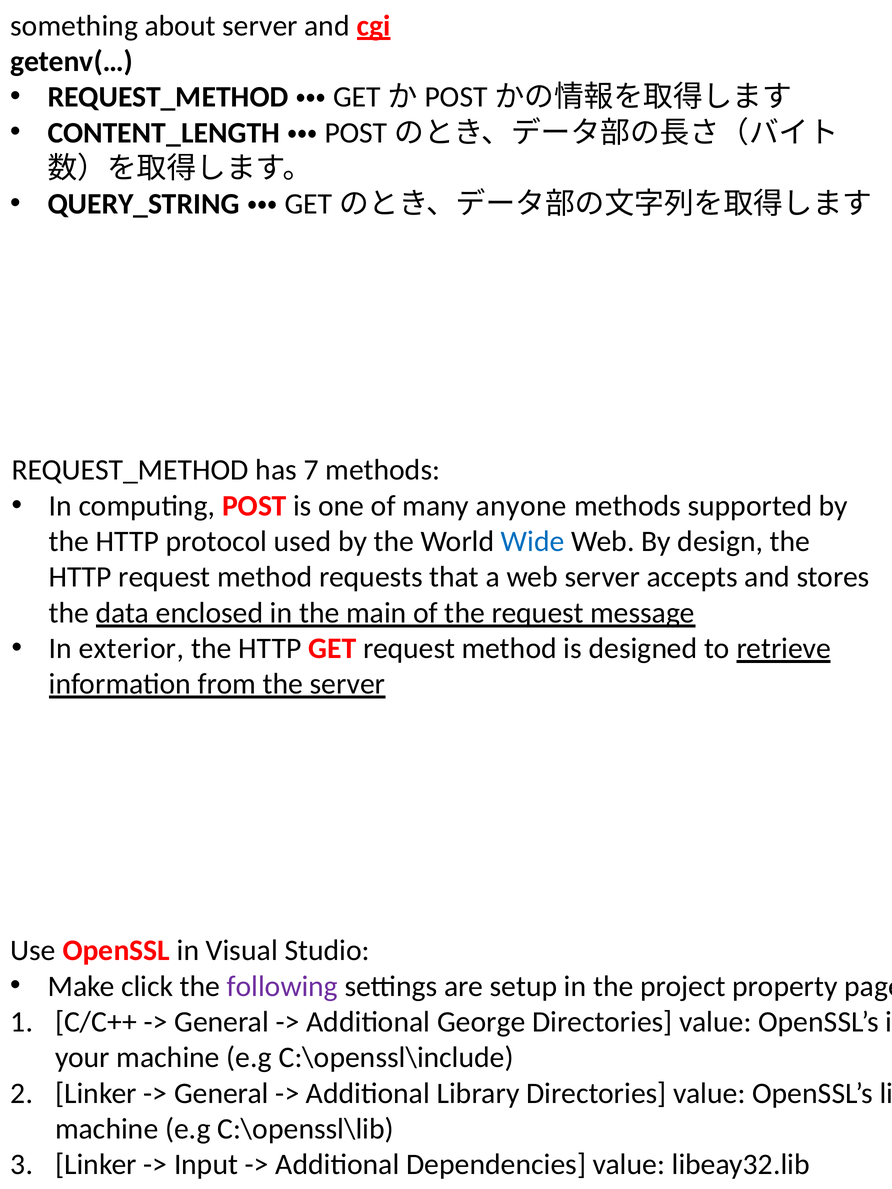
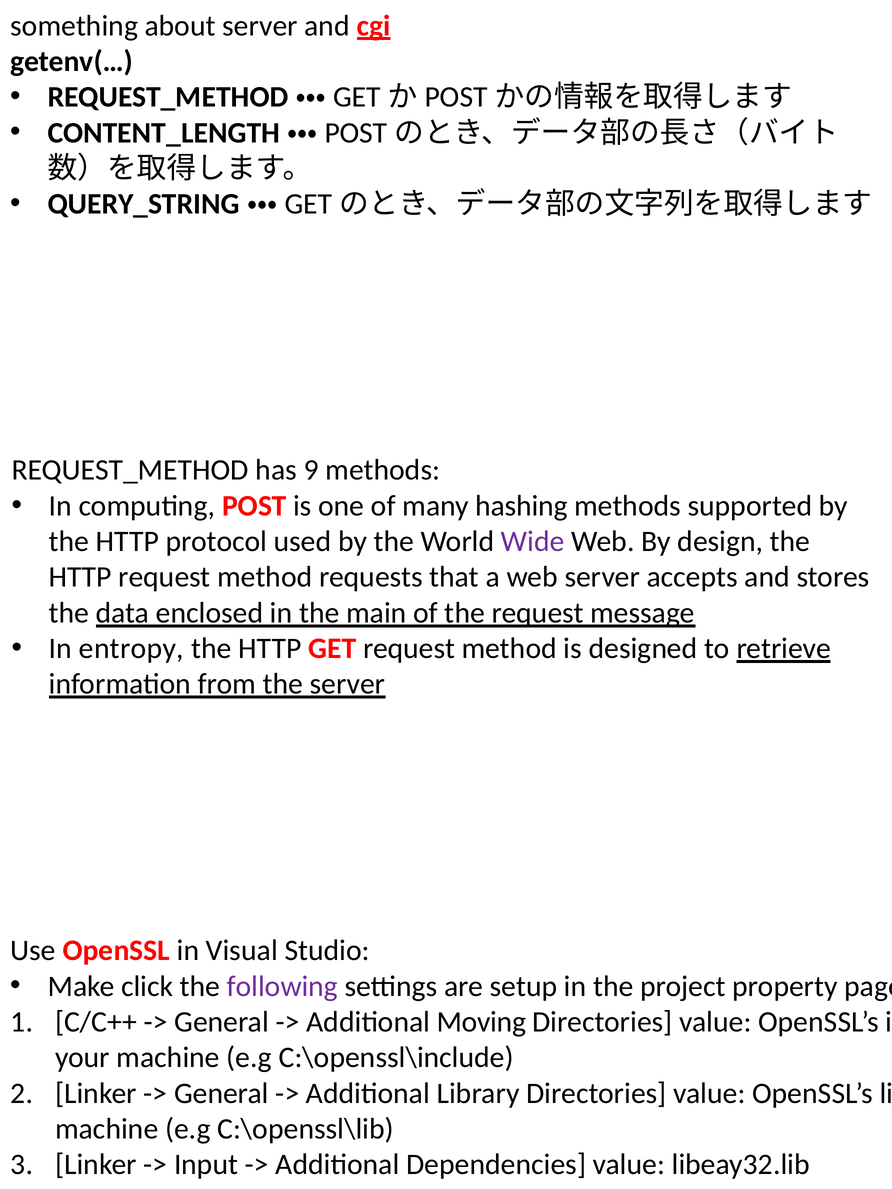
7: 7 -> 9
anyone: anyone -> hashing
Wide colour: blue -> purple
exterior: exterior -> entropy
George: George -> Moving
